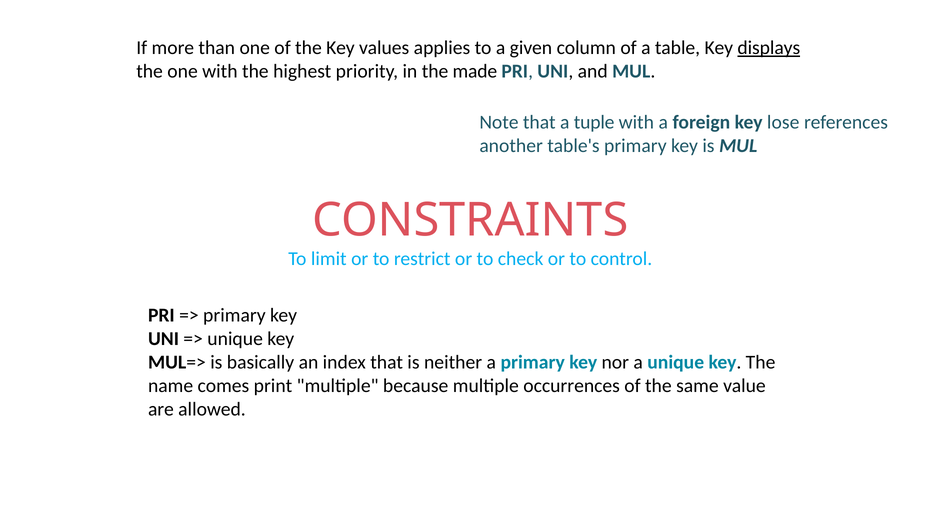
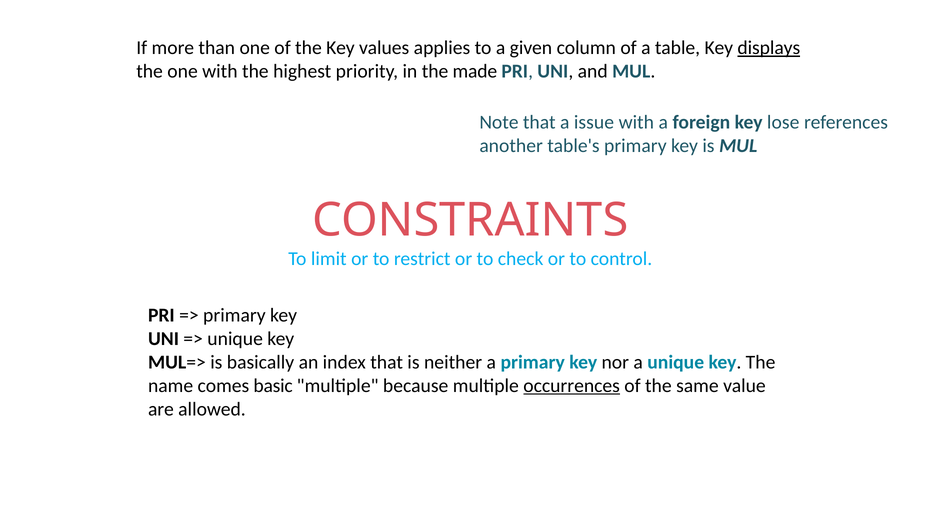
tuple: tuple -> issue
print: print -> basic
occurrences underline: none -> present
